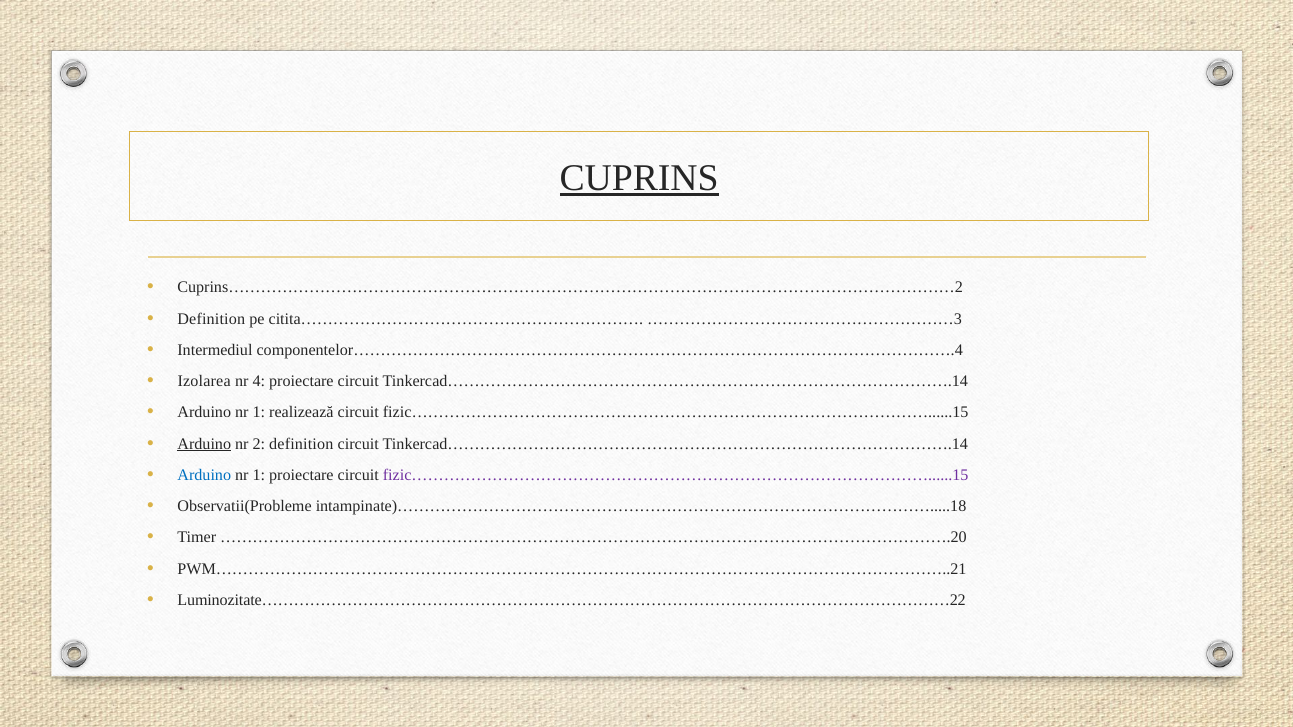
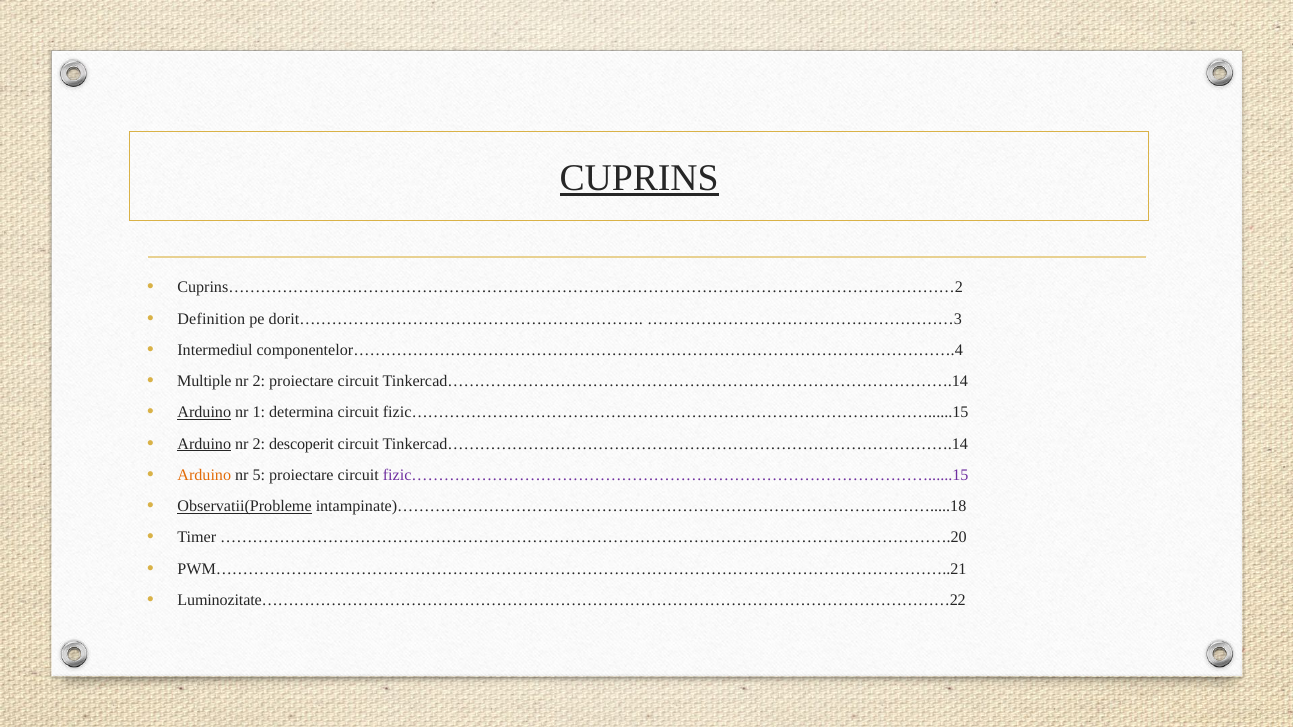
citita………………………………………………………: citita……………………………………………………… -> dorit………………………………………………………
Izolarea: Izolarea -> Multiple
4 at (259, 381): 4 -> 2
Arduino at (204, 413) underline: none -> present
realizează: realizează -> determina
2 definition: definition -> descoperit
Arduino at (204, 475) colour: blue -> orange
1 at (259, 475): 1 -> 5
Observatii(Probleme underline: none -> present
